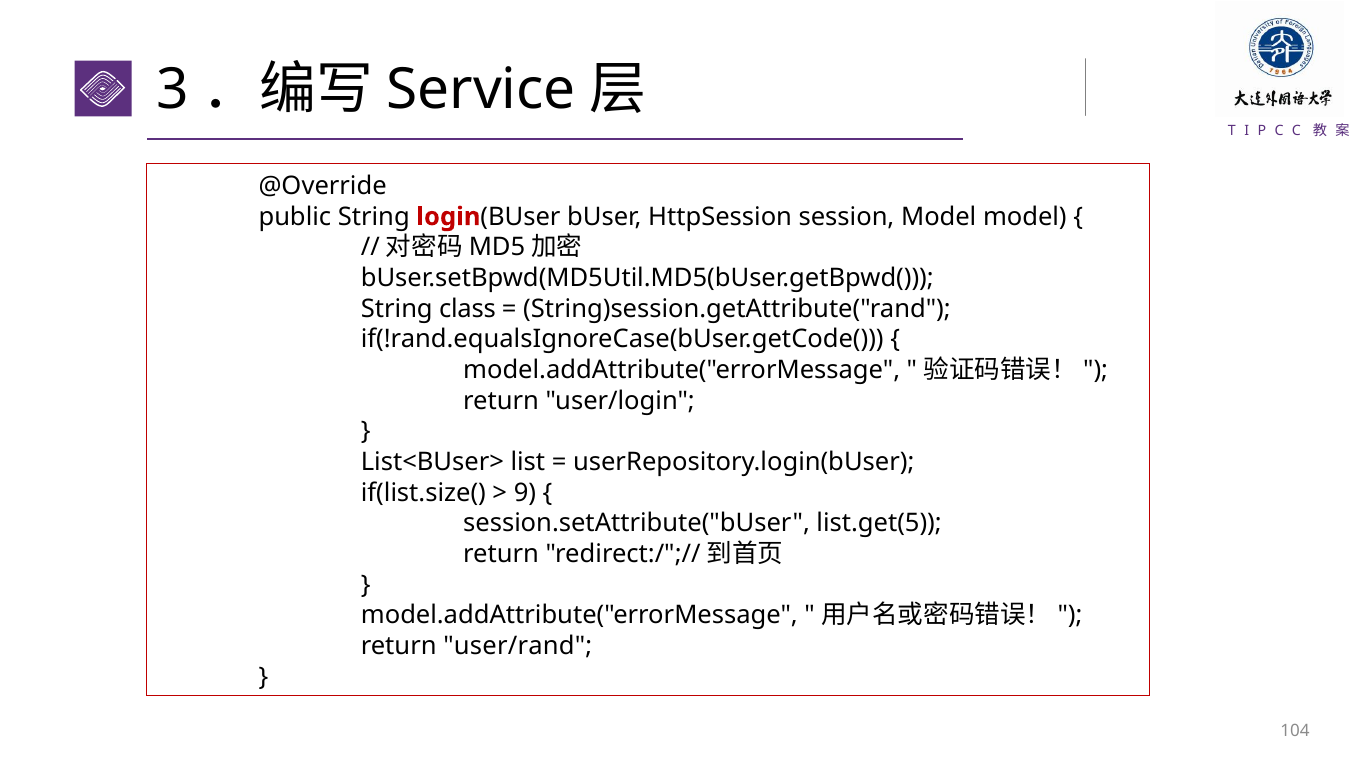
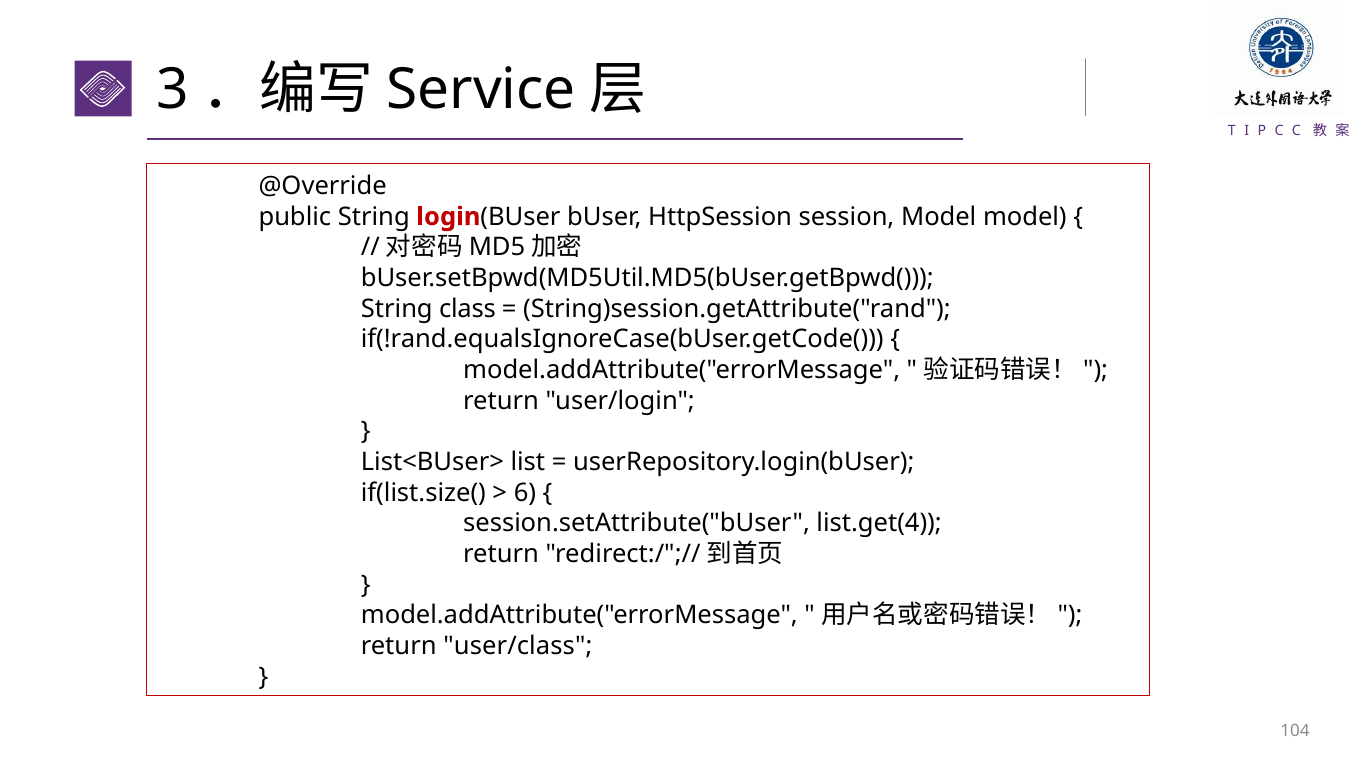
9: 9 -> 6
list.get(5: list.get(5 -> list.get(4
user/rand: user/rand -> user/class
